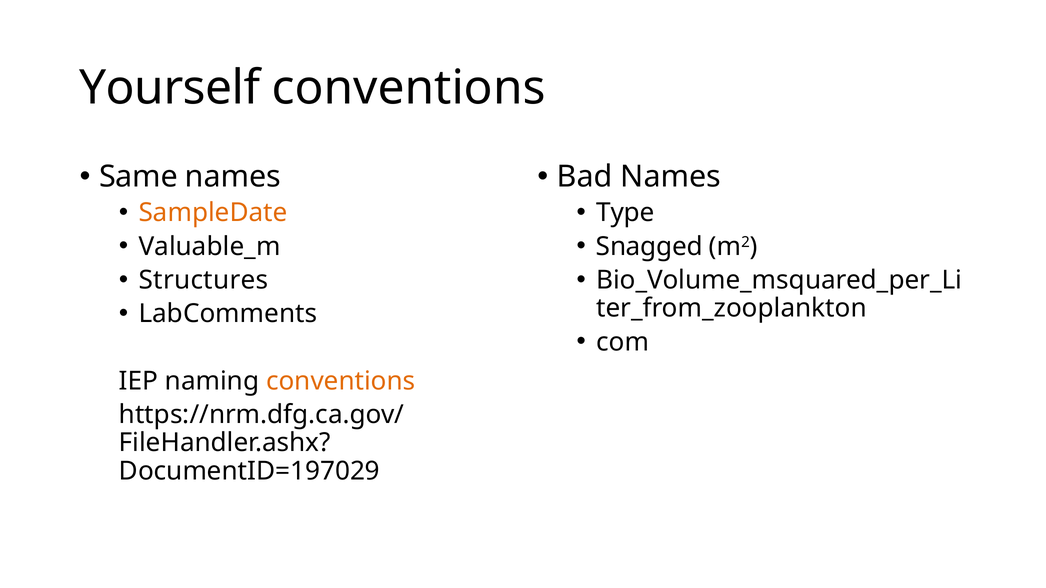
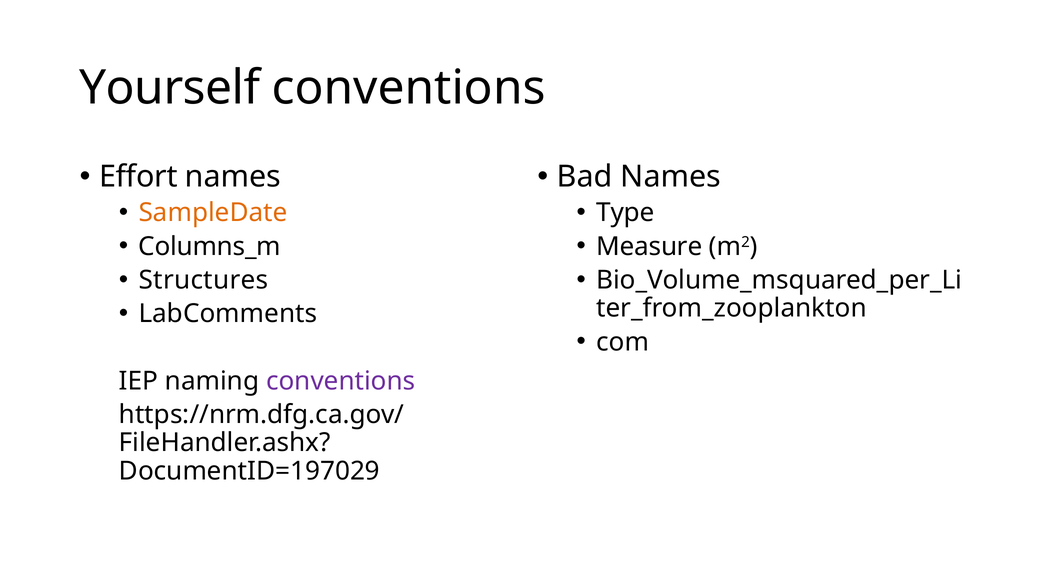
Same: Same -> Effort
Valuable_m: Valuable_m -> Columns_m
Snagged: Snagged -> Measure
conventions at (341, 381) colour: orange -> purple
